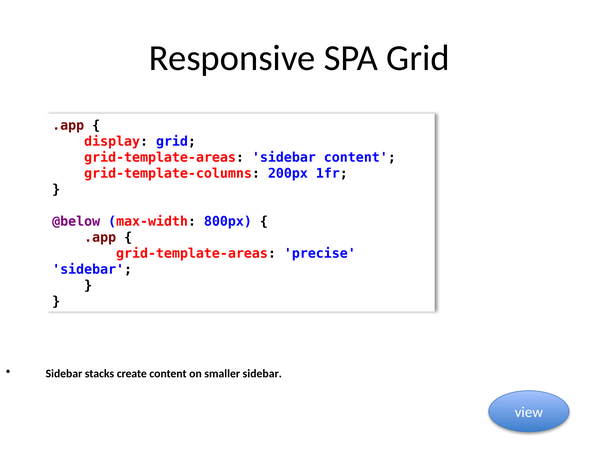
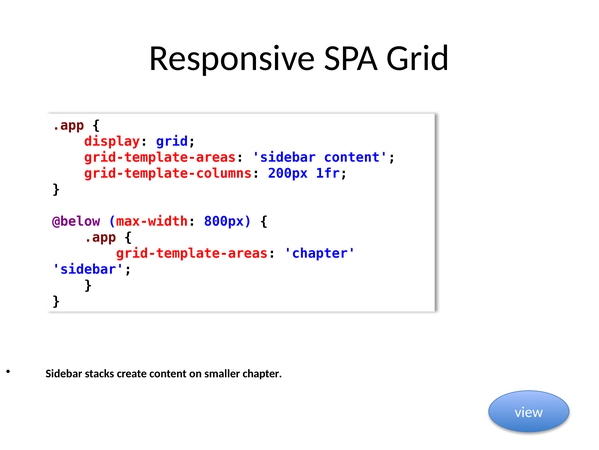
grid-template-areas precise: precise -> chapter
smaller sidebar: sidebar -> chapter
